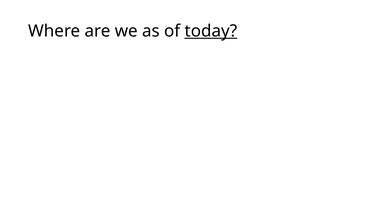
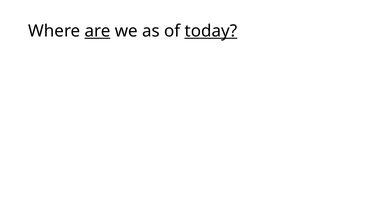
are underline: none -> present
